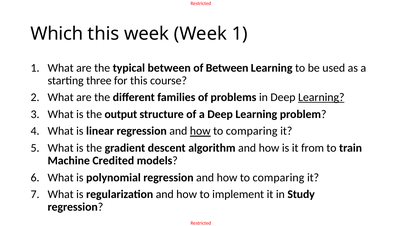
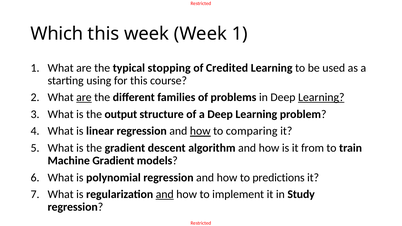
typical between: between -> stopping
of Between: Between -> Credited
three: three -> using
are at (84, 97) underline: none -> present
Machine Credited: Credited -> Gradient
comparing at (278, 178): comparing -> predictions
and at (165, 194) underline: none -> present
